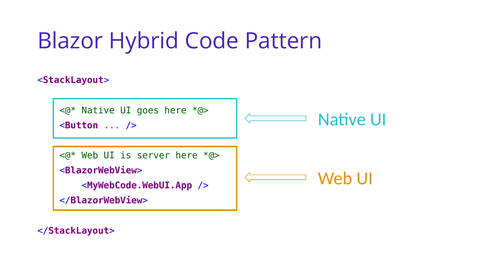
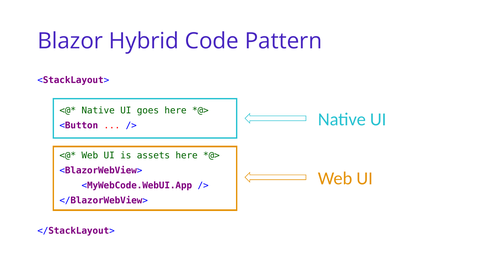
server: server -> assets
